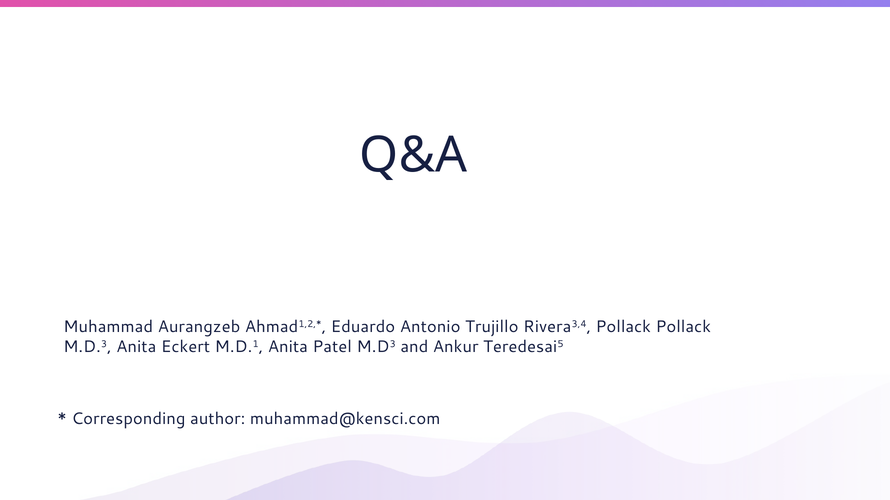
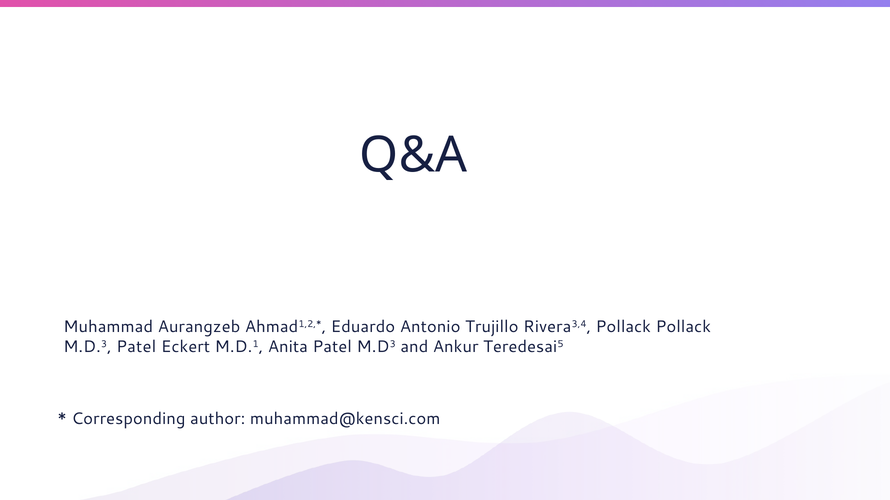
M.D.3 Anita: Anita -> Patel
